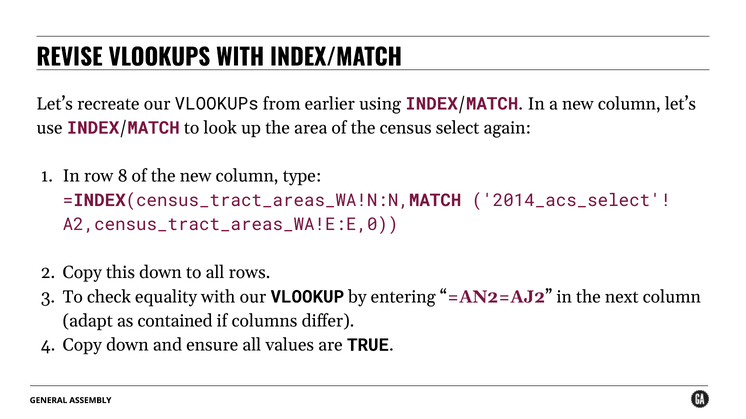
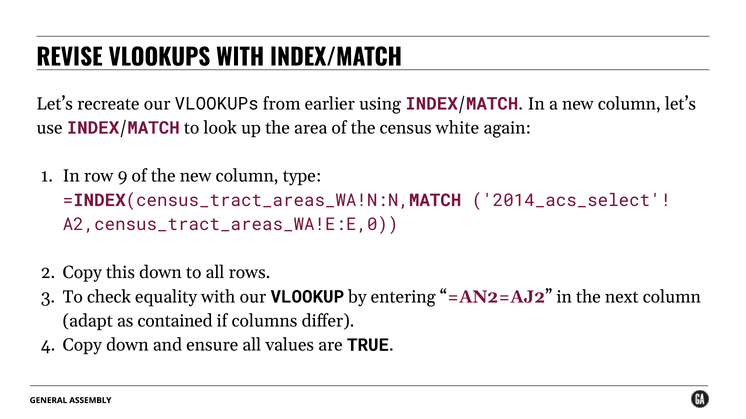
select: select -> white
8: 8 -> 9
